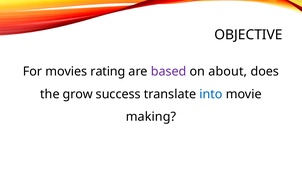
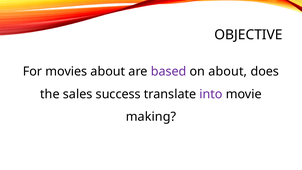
movies rating: rating -> about
grow: grow -> sales
into colour: blue -> purple
